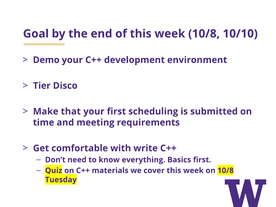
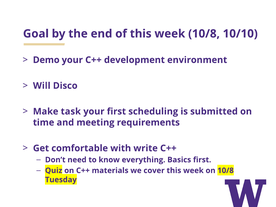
Tier: Tier -> Will
that: that -> task
